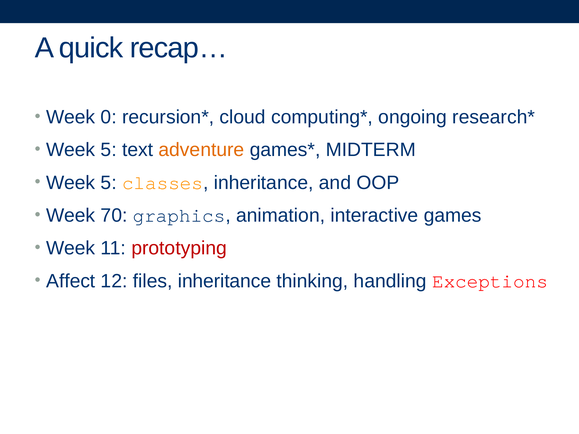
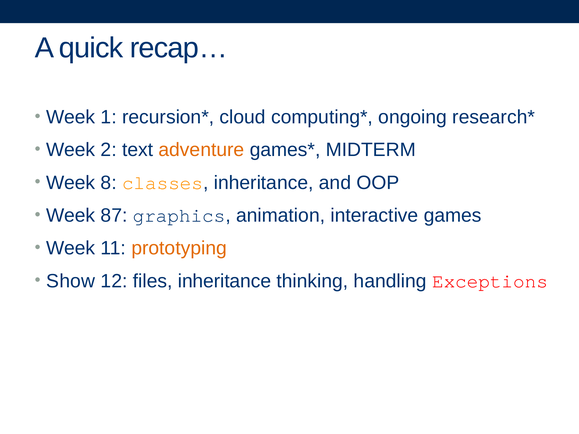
0: 0 -> 1
5 at (109, 150): 5 -> 2
5 at (109, 183): 5 -> 8
70: 70 -> 87
prototyping colour: red -> orange
Affect: Affect -> Show
